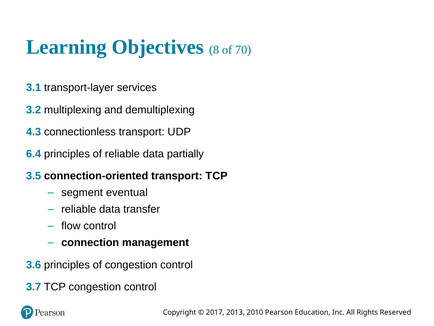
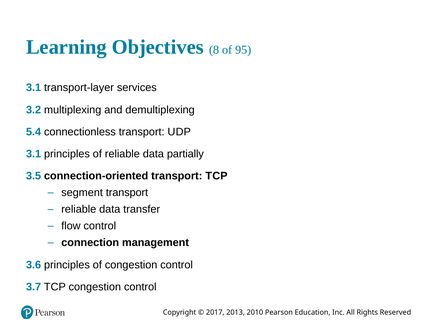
70: 70 -> 95
4.3: 4.3 -> 5.4
6.4 at (34, 154): 6.4 -> 3.1
segment eventual: eventual -> transport
